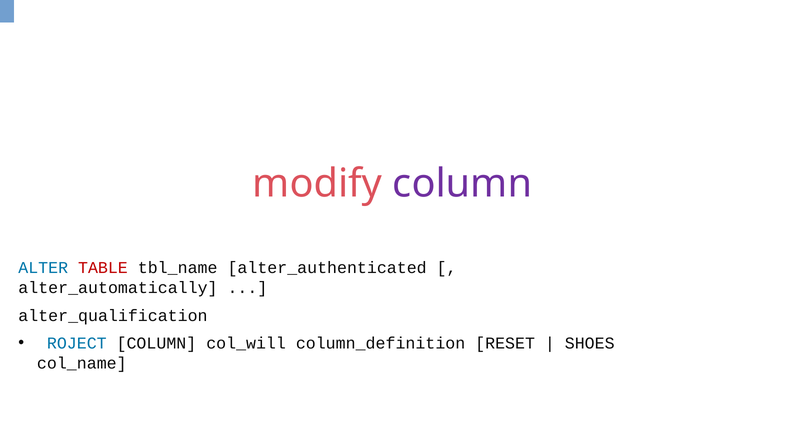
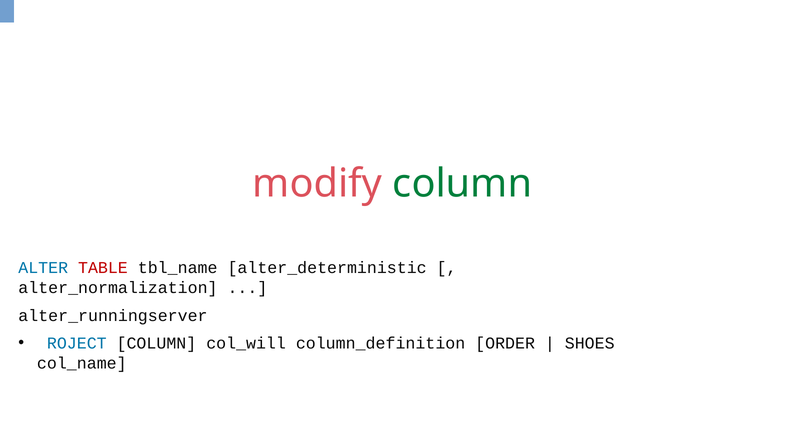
column at (462, 184) colour: purple -> green
alter_authenticated: alter_authenticated -> alter_deterministic
alter_automatically: alter_automatically -> alter_normalization
alter_qualification: alter_qualification -> alter_runningserver
RESET: RESET -> ORDER
